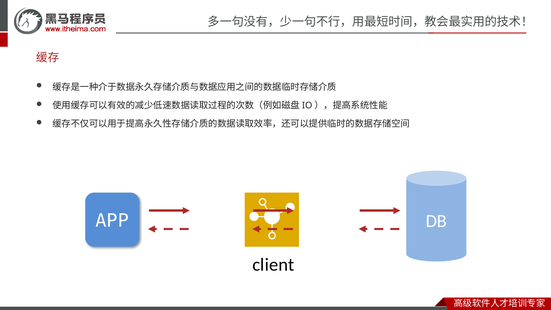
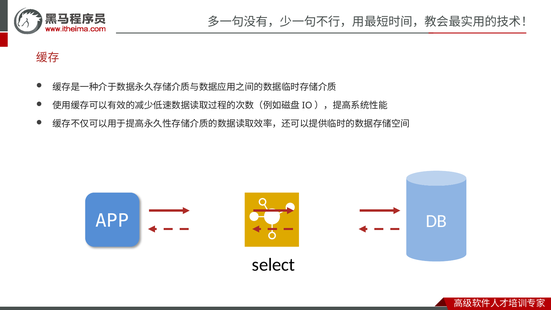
client: client -> select
